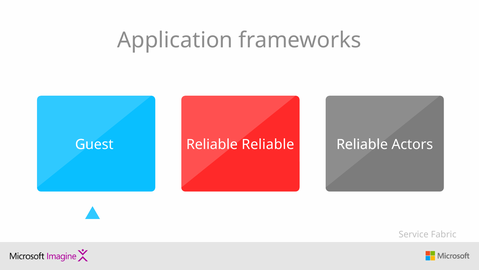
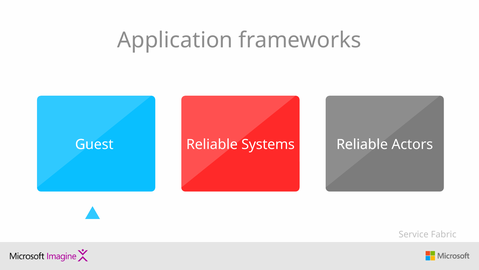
Reliable Reliable: Reliable -> Systems
